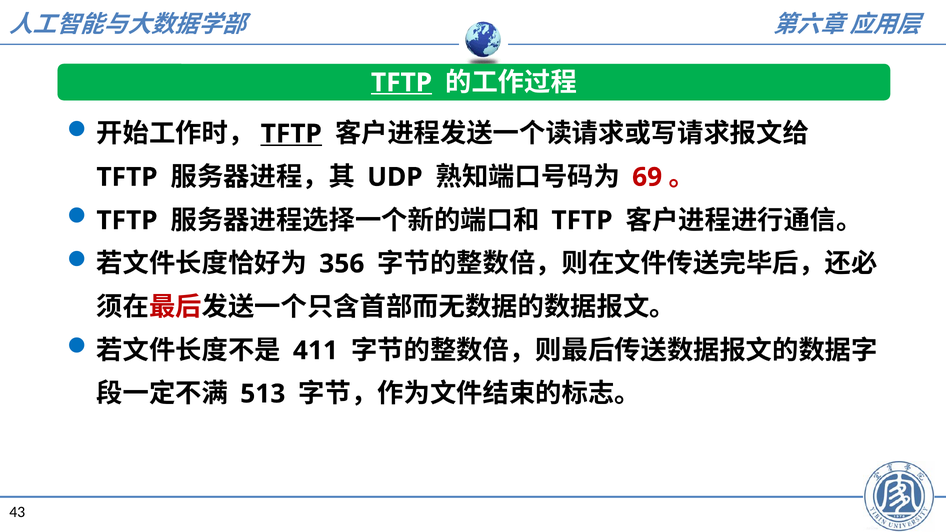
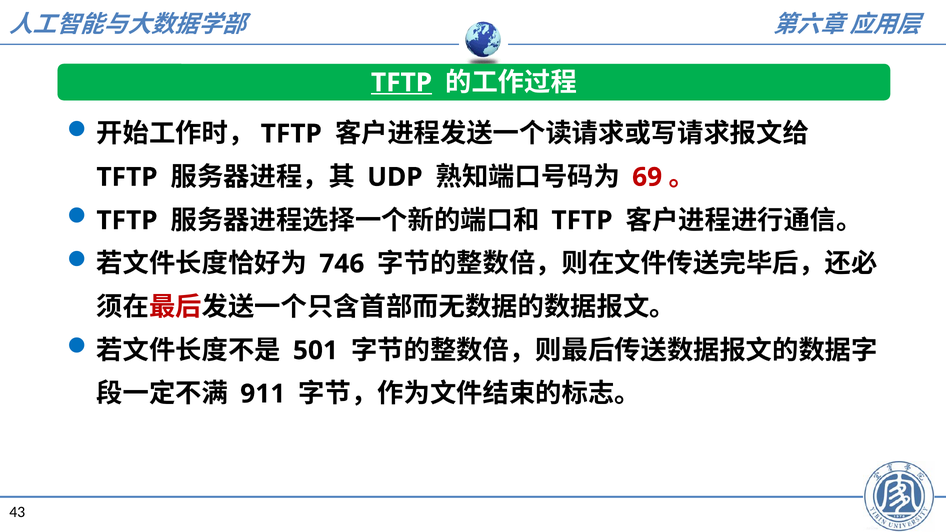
TFTP at (291, 134) underline: present -> none
356: 356 -> 746
411: 411 -> 501
513: 513 -> 911
